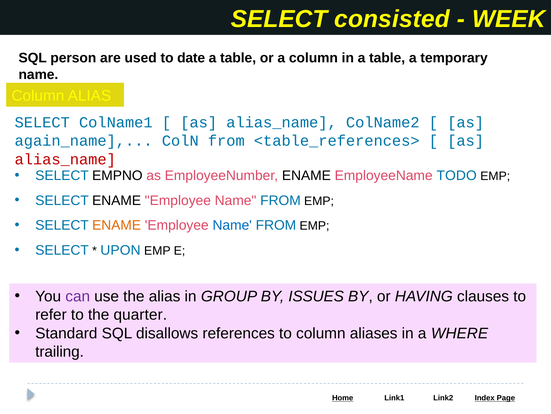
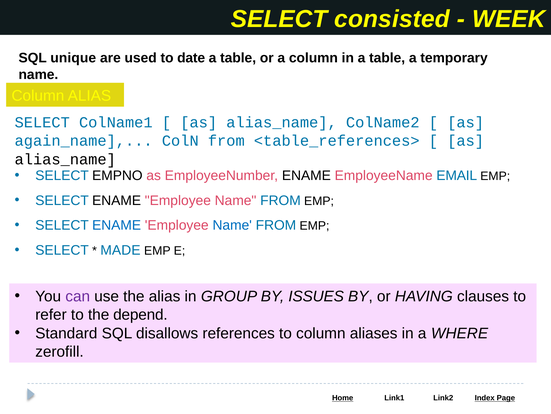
person: person -> unique
alias_name at (65, 159) colour: red -> black
TODO: TODO -> EMAIL
ENAME at (117, 225) colour: orange -> blue
UPON: UPON -> MADE
quarter: quarter -> depend
trailing: trailing -> zerofill
